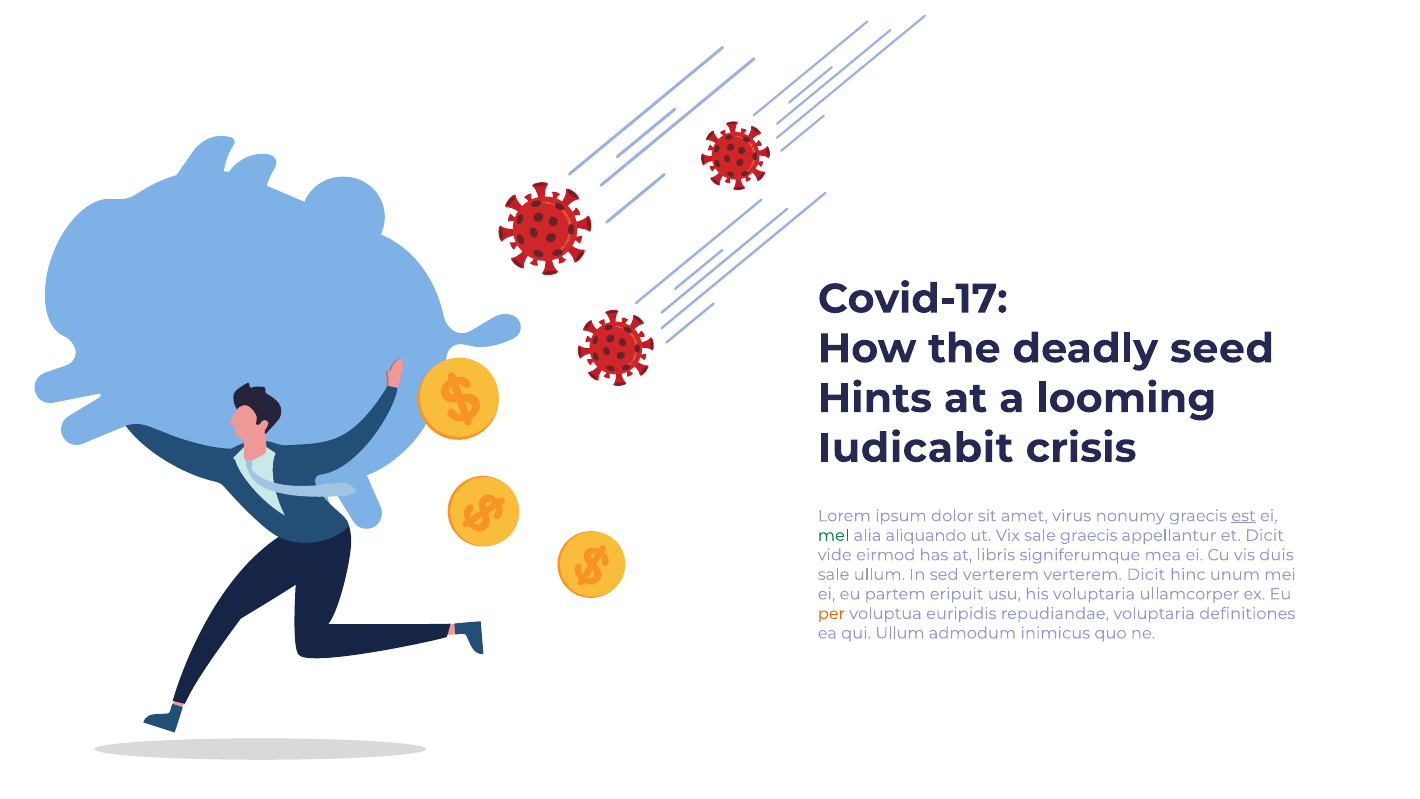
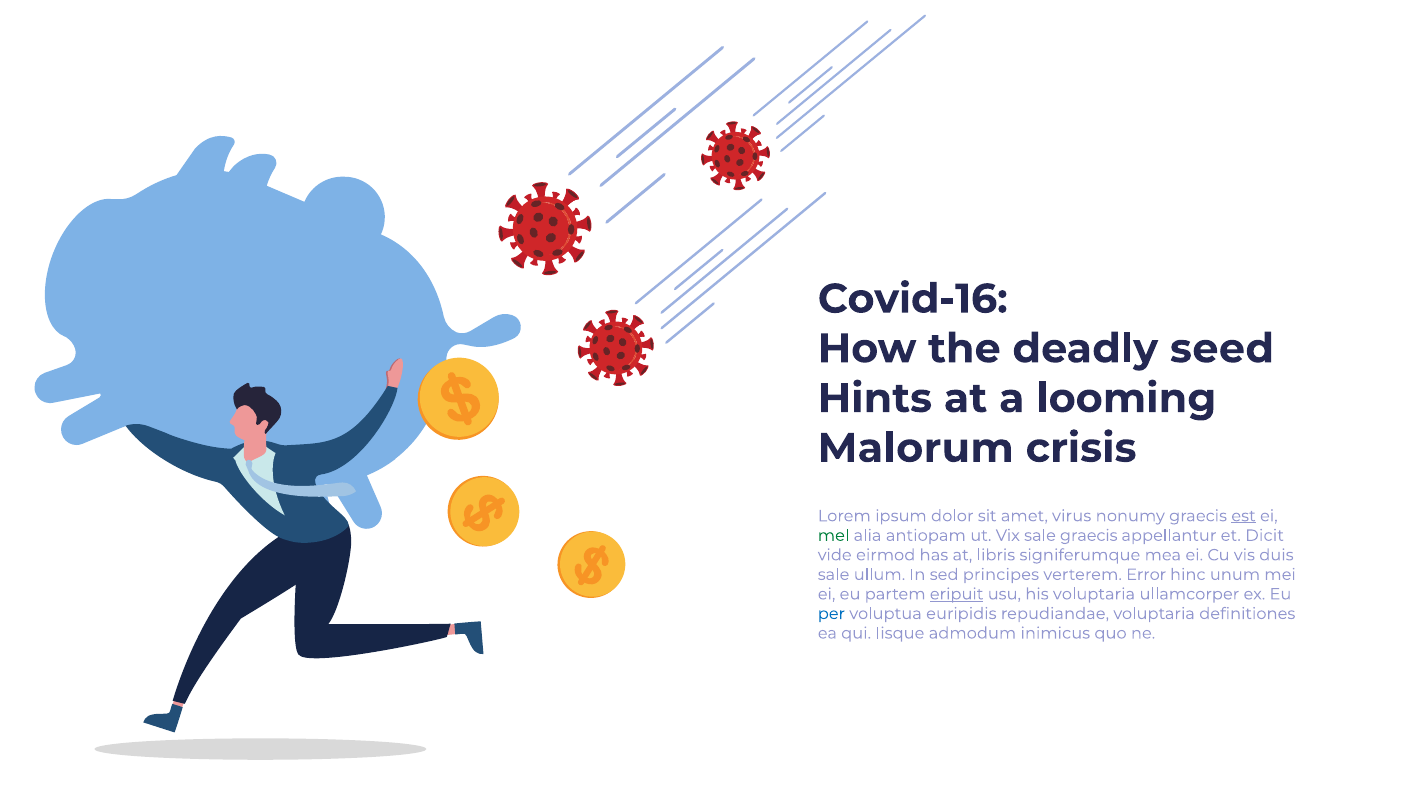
Covid-17: Covid-17 -> Covid-16
Iudicabit: Iudicabit -> Malorum
aliquando: aliquando -> antiopam
sed verterem: verterem -> principes
verterem Dicit: Dicit -> Error
eripuit underline: none -> present
per colour: orange -> blue
qui Ullum: Ullum -> Iisque
